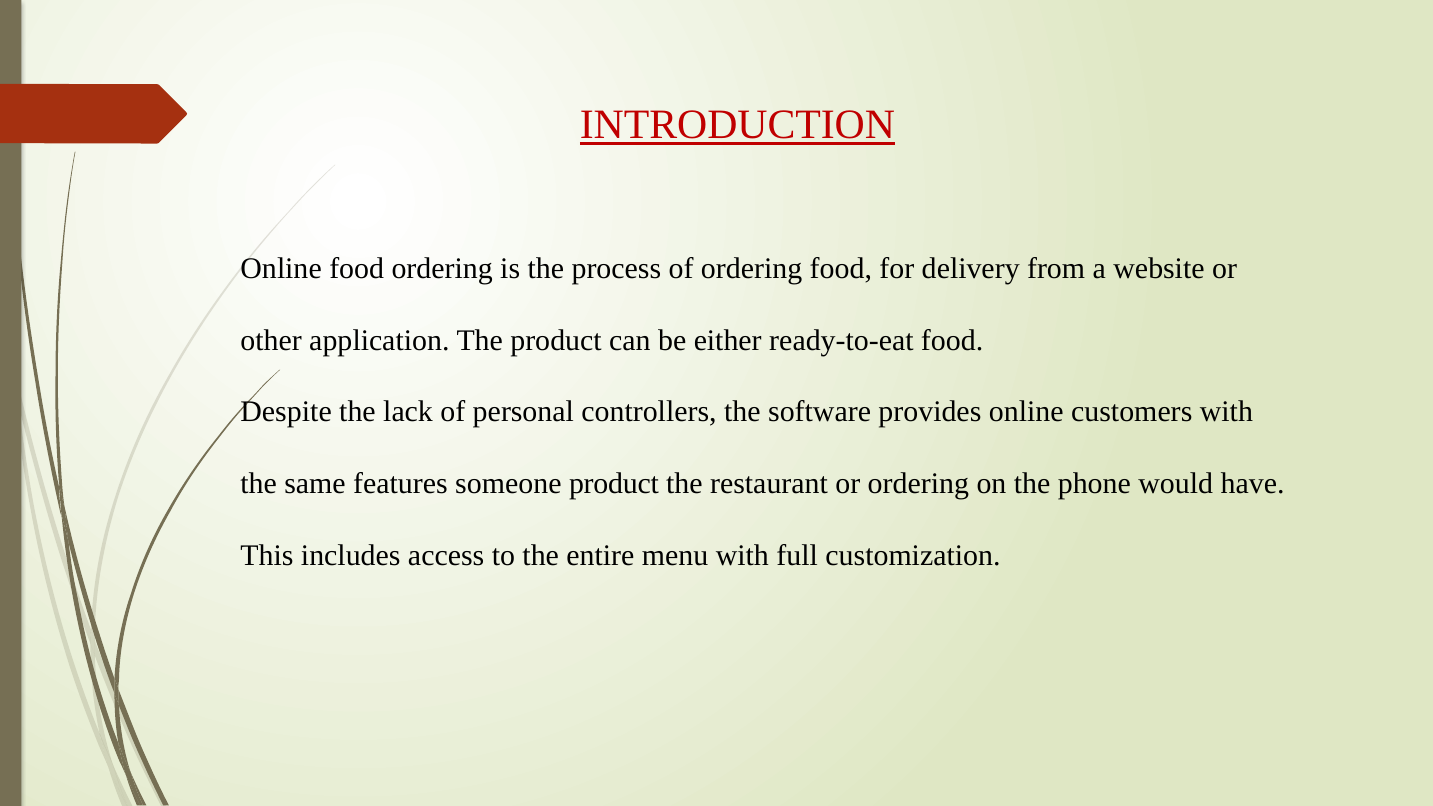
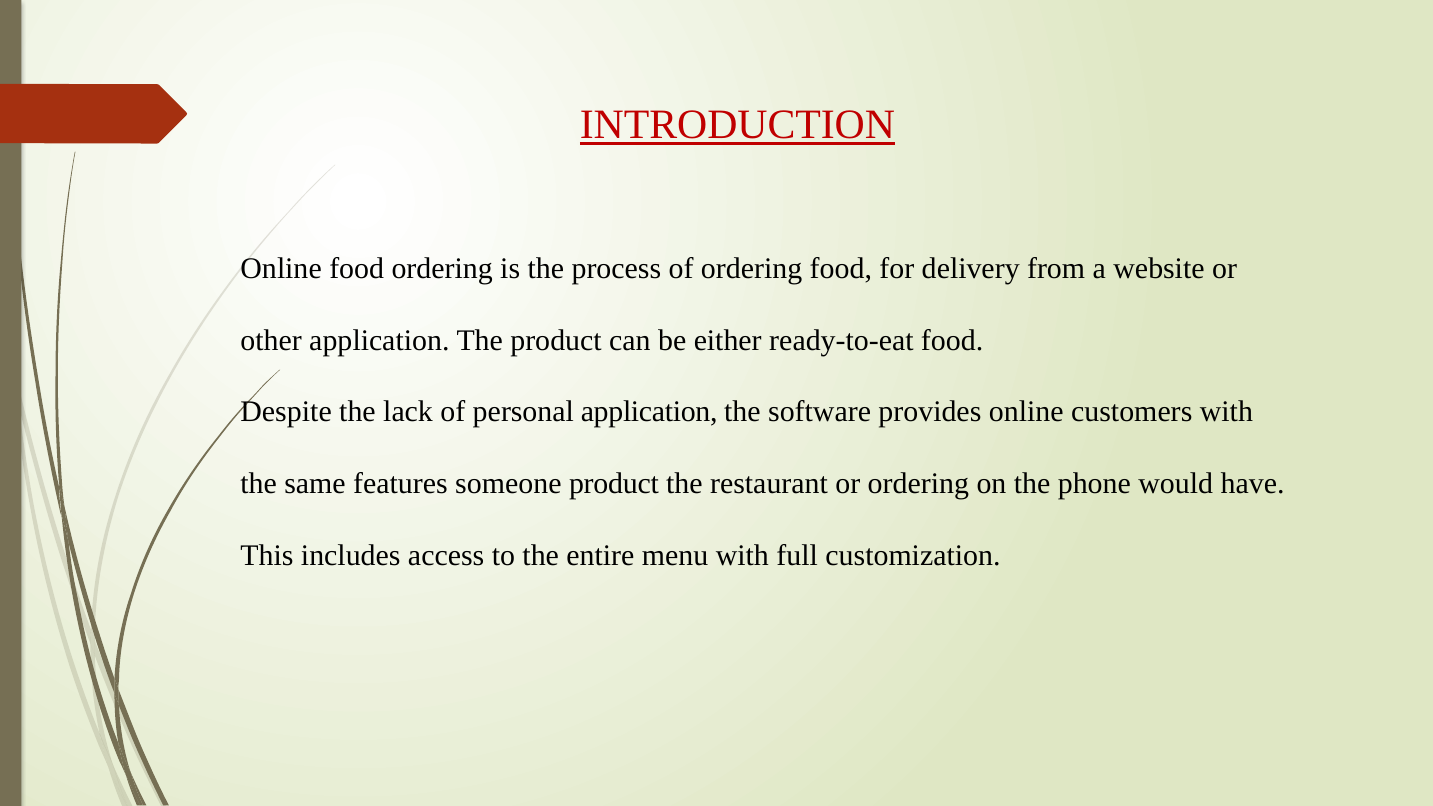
personal controllers: controllers -> application
